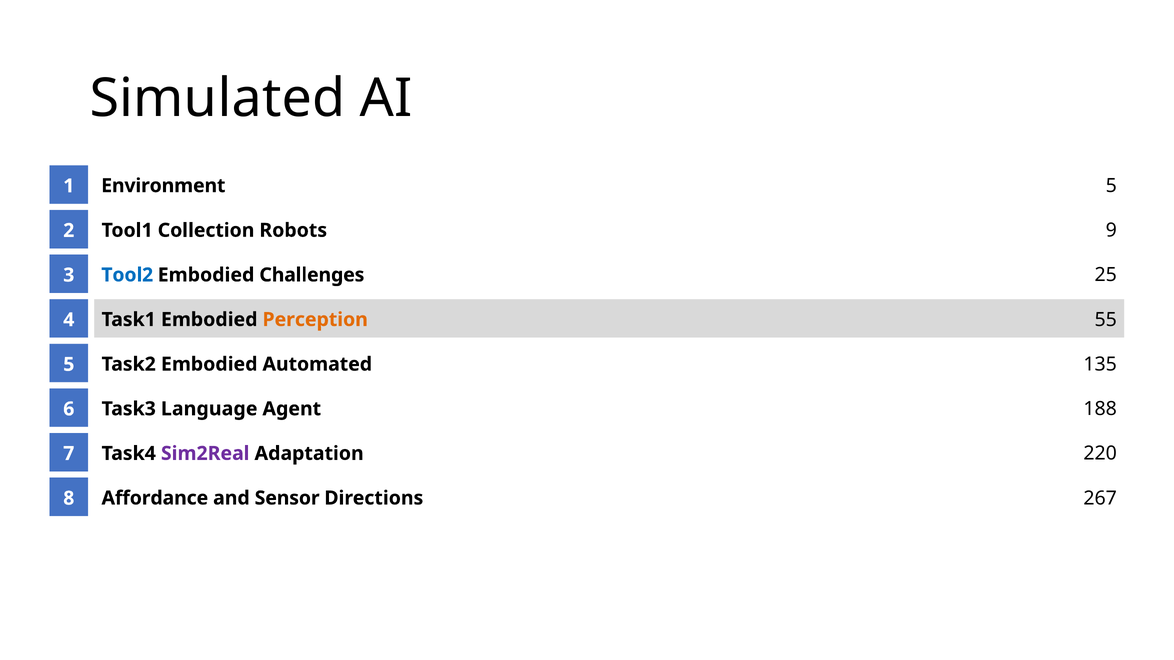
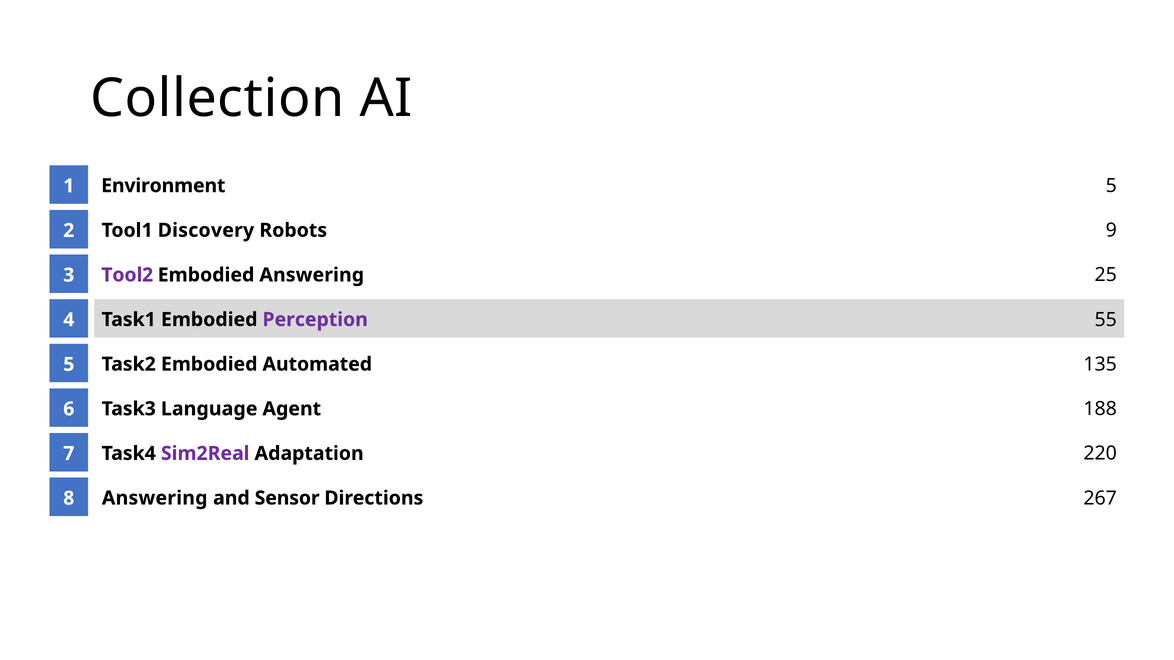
Simulated: Simulated -> Collection
Collection: Collection -> Discovery
Tool2 colour: blue -> purple
Embodied Challenges: Challenges -> Answering
Perception colour: orange -> purple
Affordance at (155, 498): Affordance -> Answering
